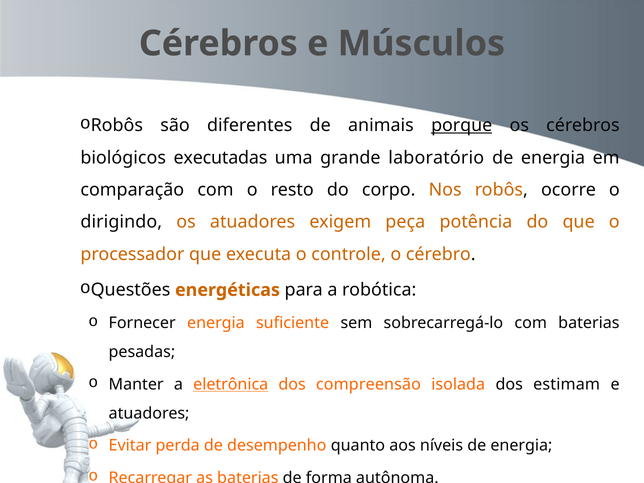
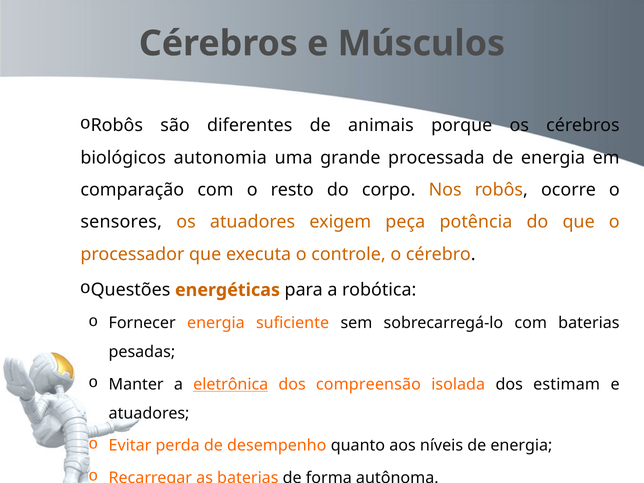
porque underline: present -> none
executadas: executadas -> autonomia
laboratório: laboratório -> processada
dirigindo: dirigindo -> sensores
